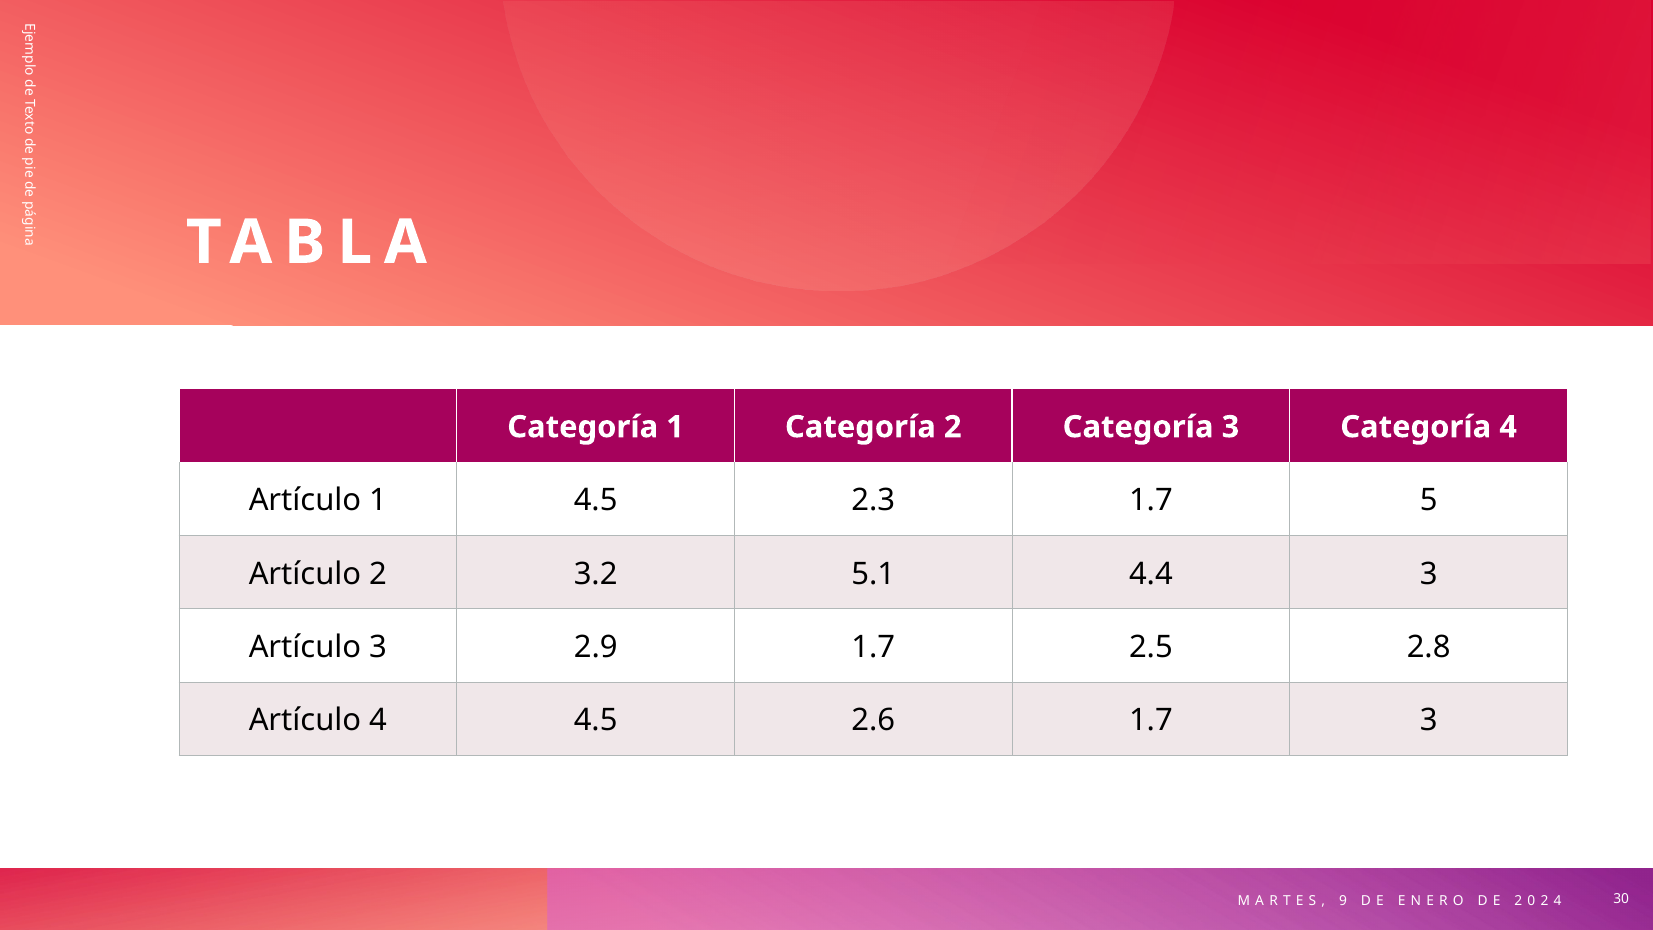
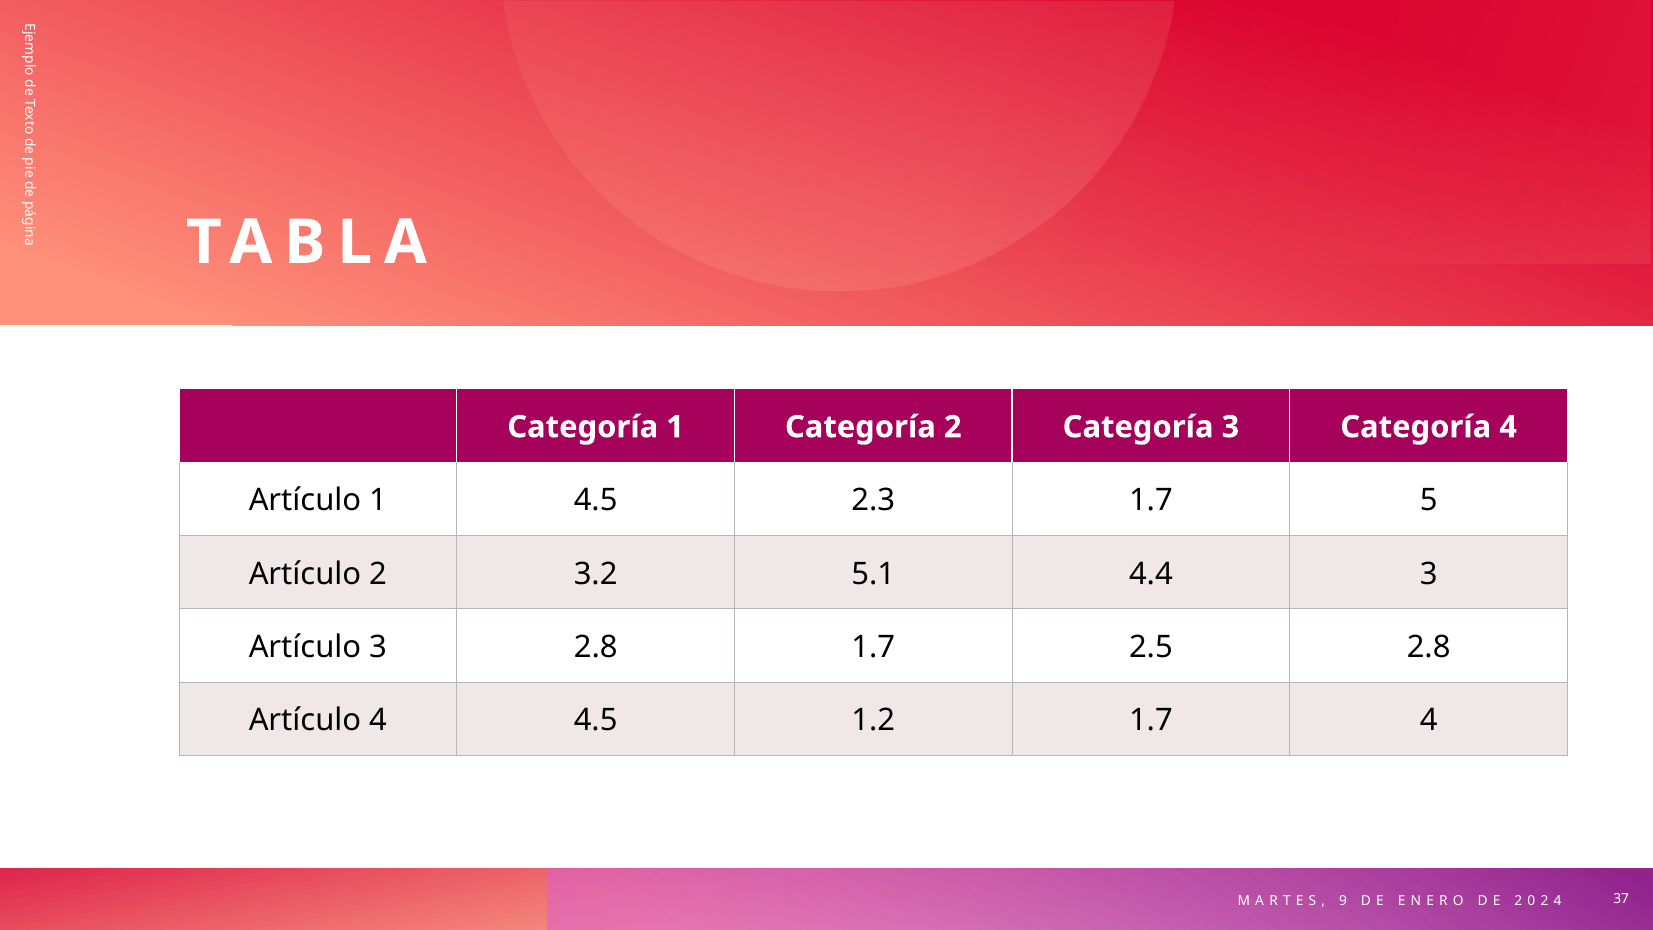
3 2.9: 2.9 -> 2.8
2.6: 2.6 -> 1.2
1.7 3: 3 -> 4
30: 30 -> 37
